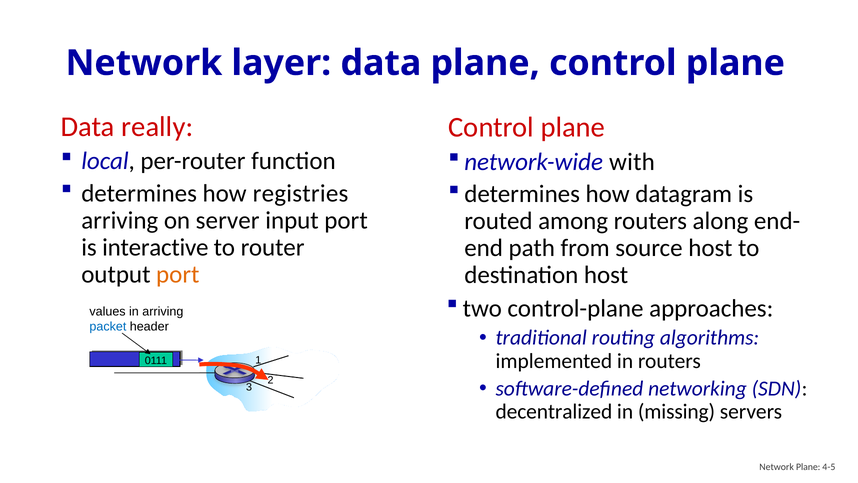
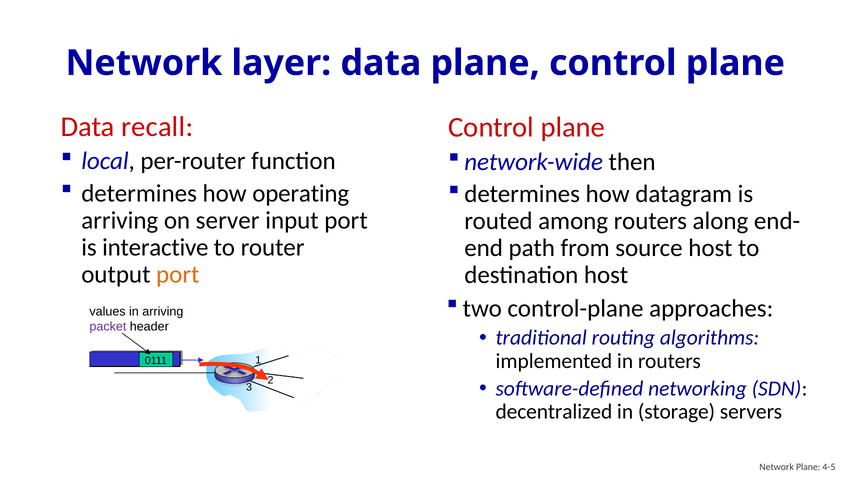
really: really -> recall
with: with -> then
registries: registries -> operating
packet colour: blue -> purple
missing: missing -> storage
